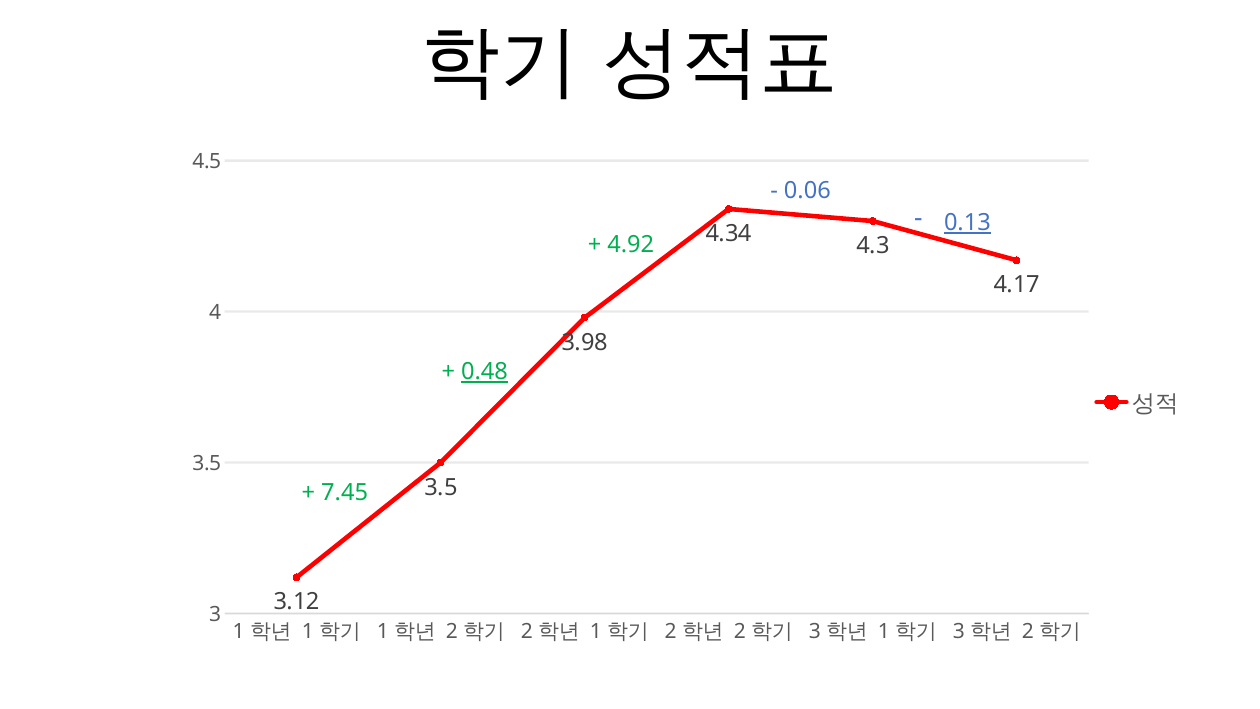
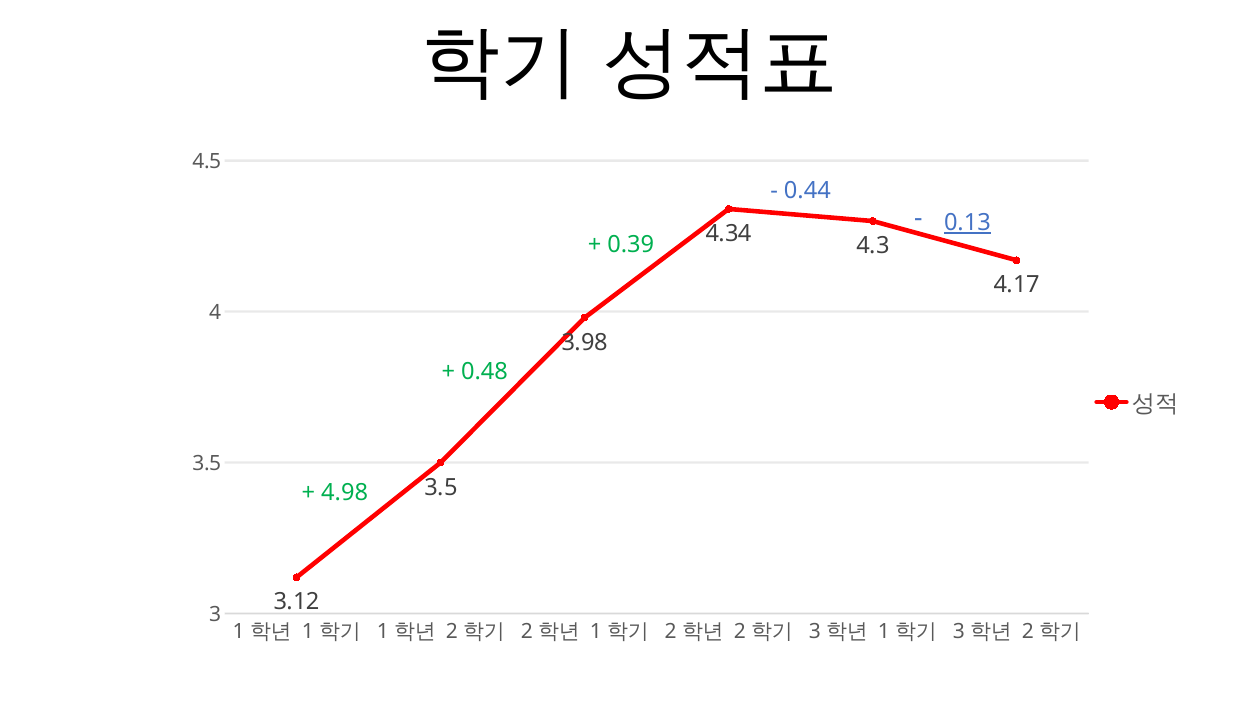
0.06: 0.06 -> 0.44
4.92: 4.92 -> 0.39
0.48 underline: present -> none
7.45: 7.45 -> 4.98
